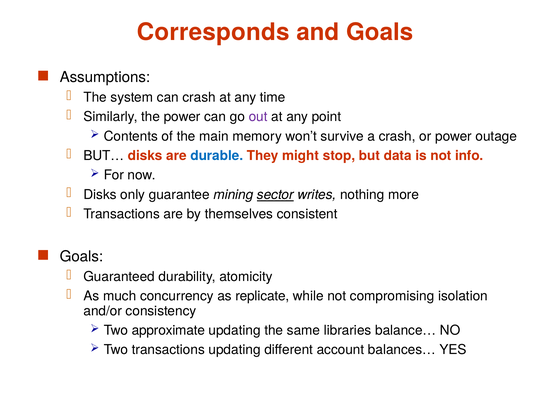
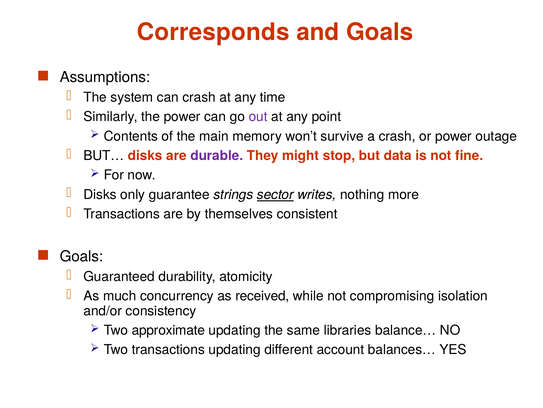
durable colour: blue -> purple
info: info -> fine
mining: mining -> strings
replicate: replicate -> received
